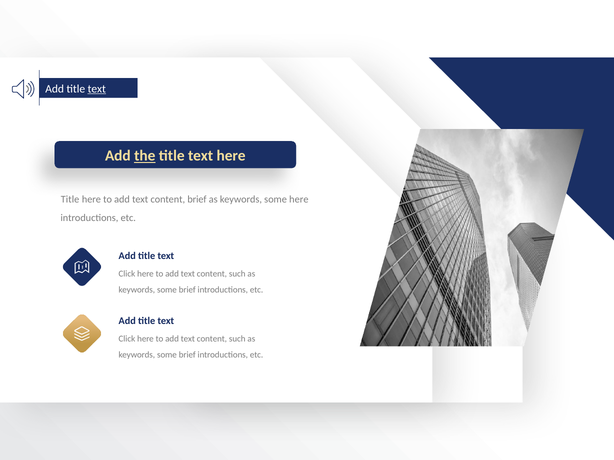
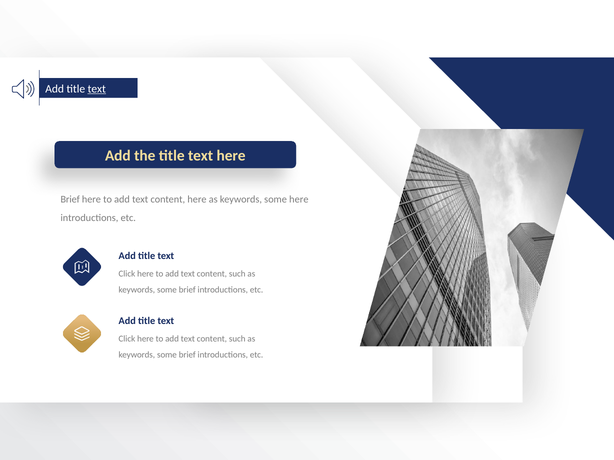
the underline: present -> none
Title at (70, 200): Title -> Brief
content brief: brief -> here
